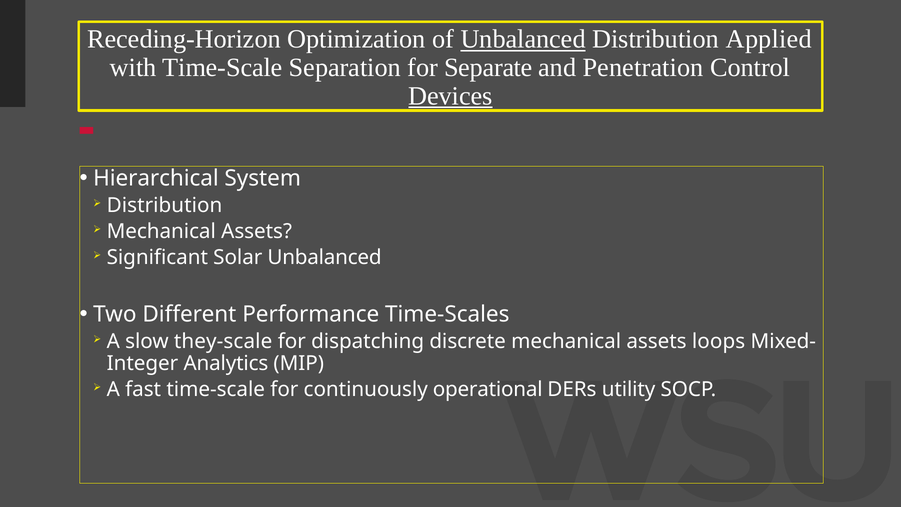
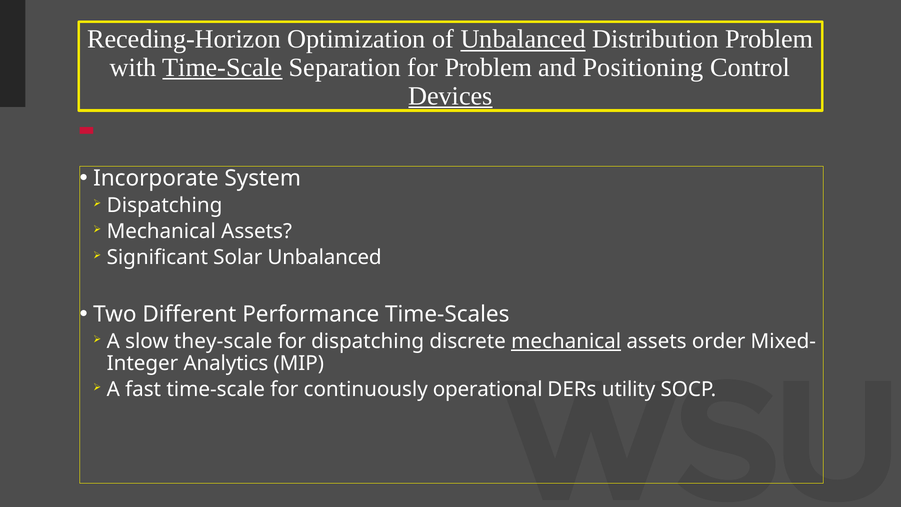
Distribution Applied: Applied -> Problem
Time-Scale at (222, 68) underline: none -> present
for Separate: Separate -> Problem
Penetration: Penetration -> Positioning
Hierarchical: Hierarchical -> Incorporate
Distribution at (165, 205): Distribution -> Dispatching
mechanical at (566, 341) underline: none -> present
loops: loops -> order
